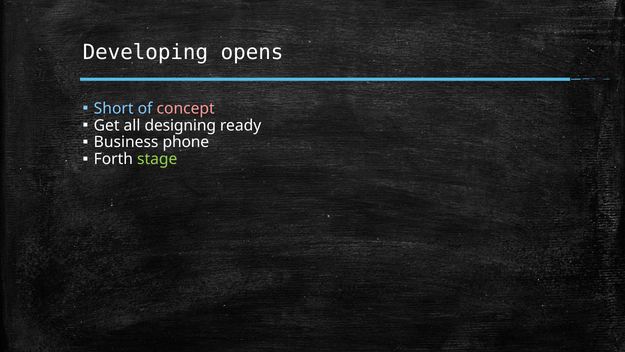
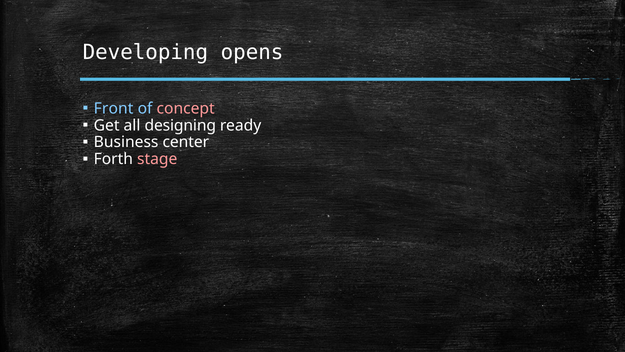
Short: Short -> Front
phone: phone -> center
stage colour: light green -> pink
